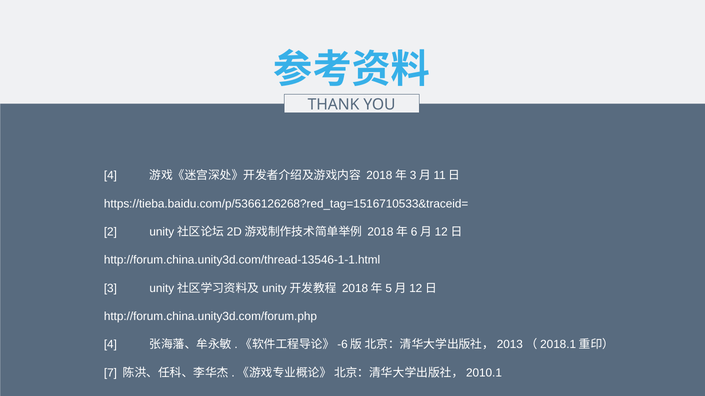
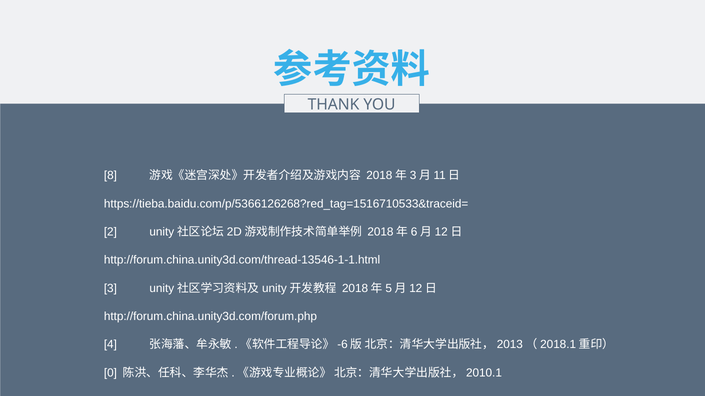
4 at (110, 176): 4 -> 8
7: 7 -> 0
